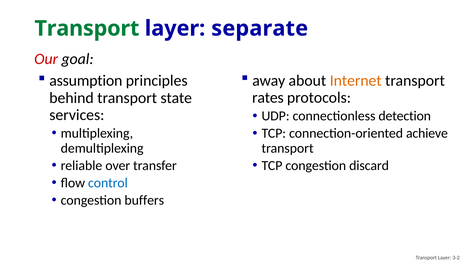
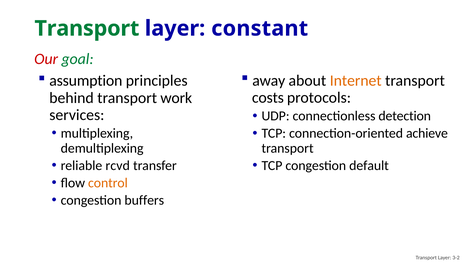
separate: separate -> constant
goal colour: black -> green
rates: rates -> costs
state: state -> work
over: over -> rcvd
discard: discard -> default
control colour: blue -> orange
